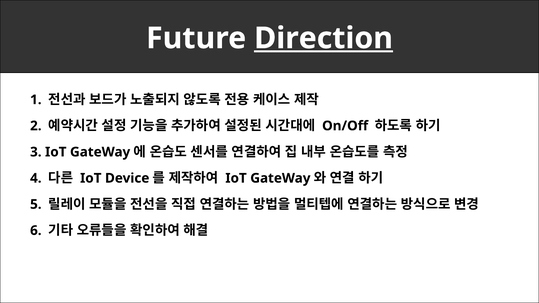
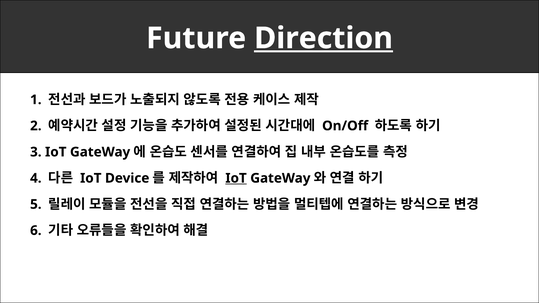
IoT at (236, 178) underline: none -> present
